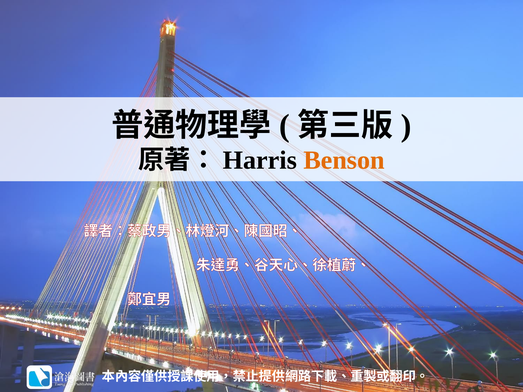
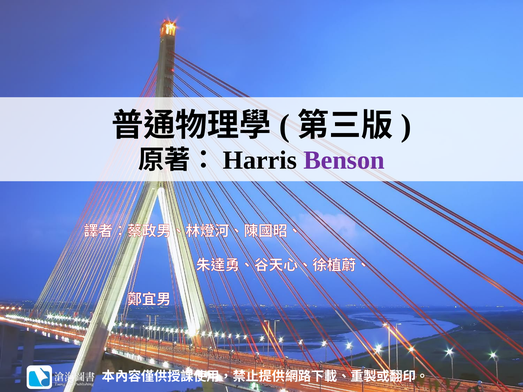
Benson colour: orange -> purple
